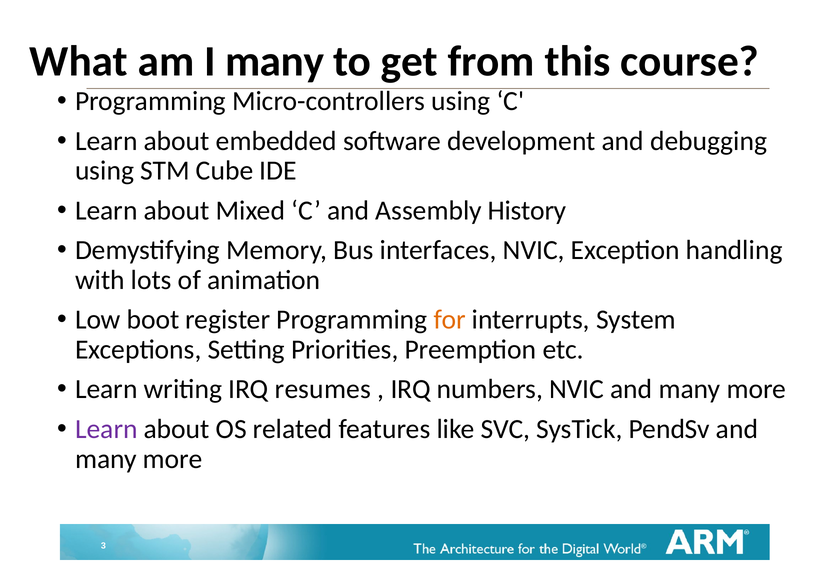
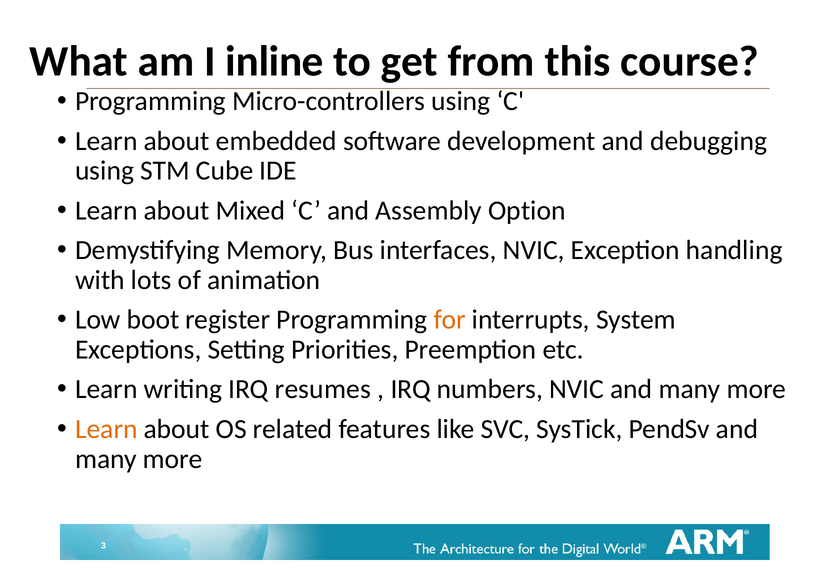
I many: many -> inline
History: History -> Option
Learn at (106, 429) colour: purple -> orange
